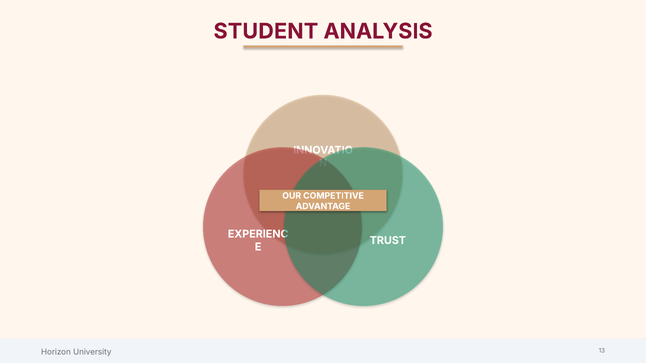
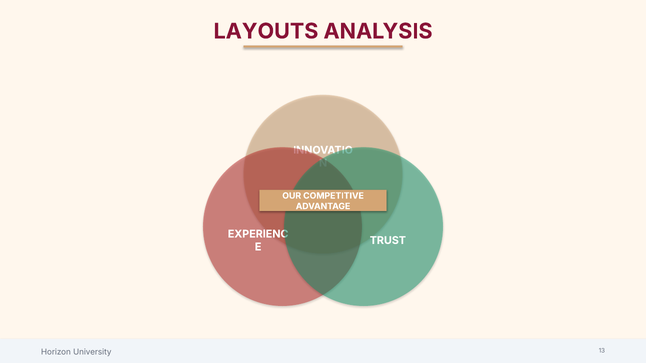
STUDENT: STUDENT -> LAYOUTS
